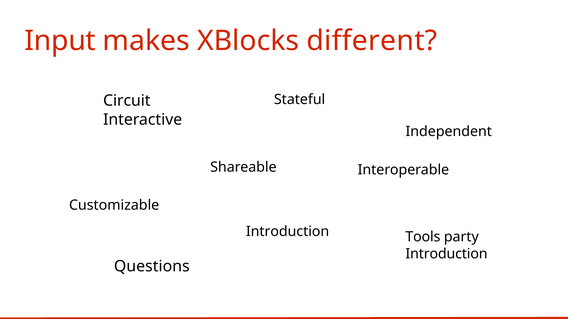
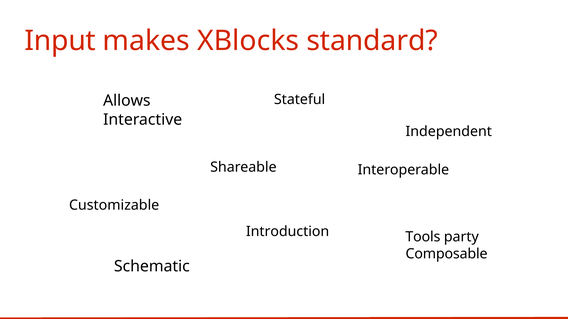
different: different -> standard
Circuit: Circuit -> Allows
Introduction at (447, 254): Introduction -> Composable
Questions: Questions -> Schematic
